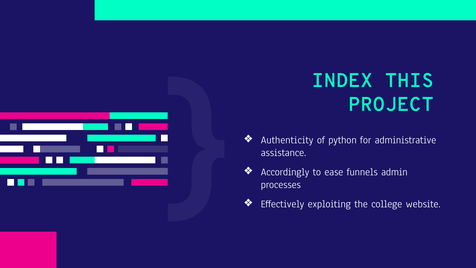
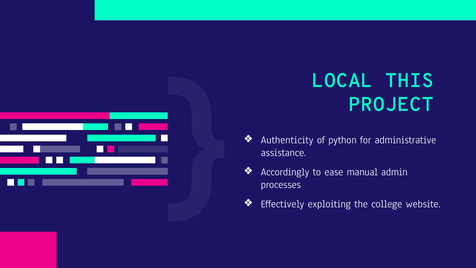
INDEX: INDEX -> LOCAL
funnels: funnels -> manual
